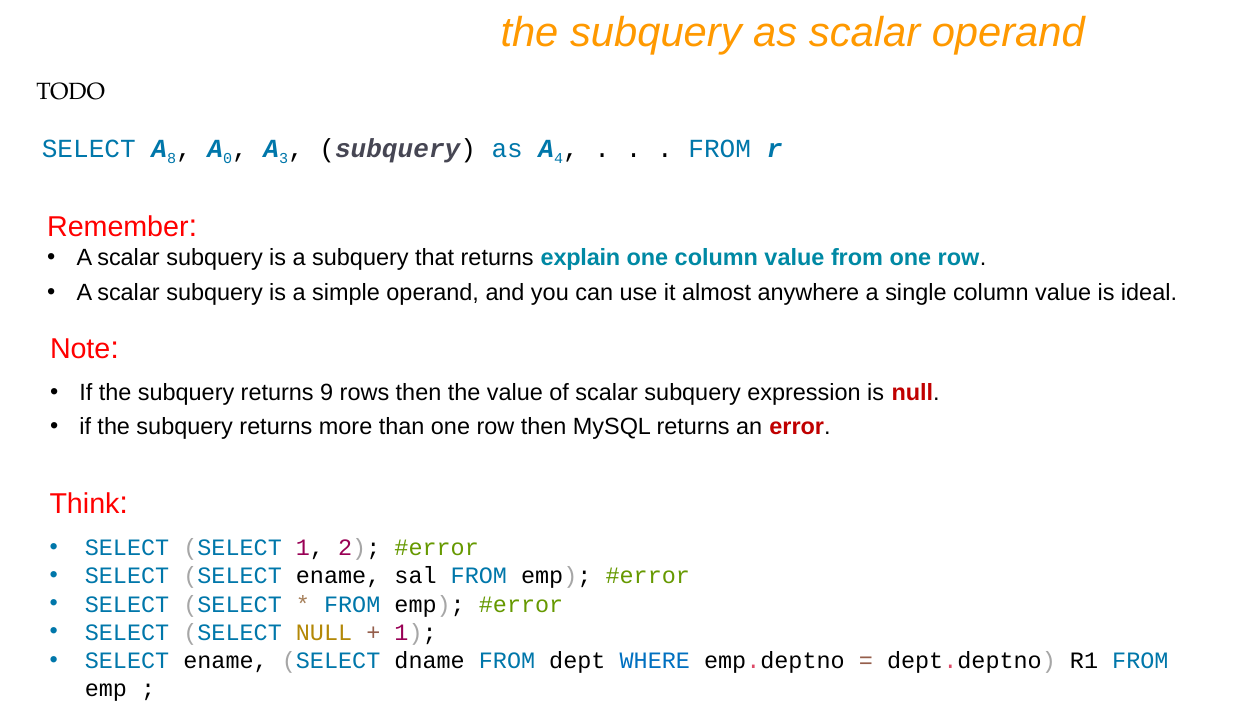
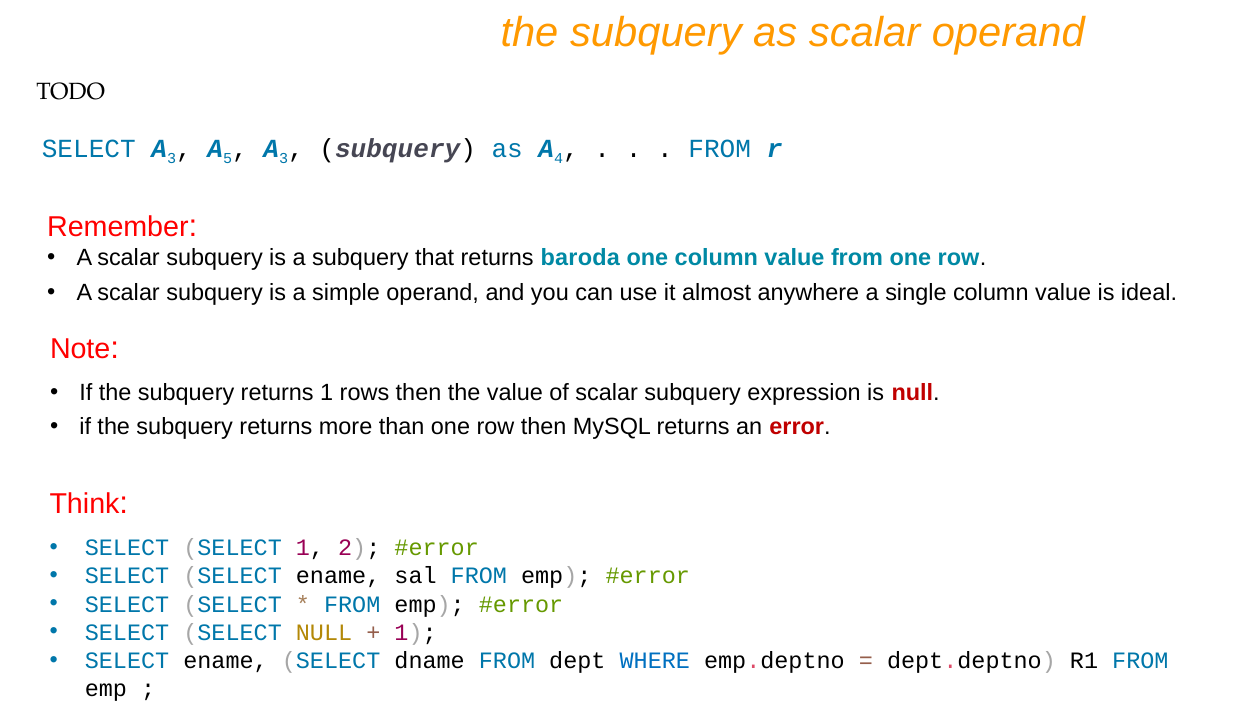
SELECT A 8: 8 -> 3
0: 0 -> 5
explain: explain -> baroda
returns 9: 9 -> 1
